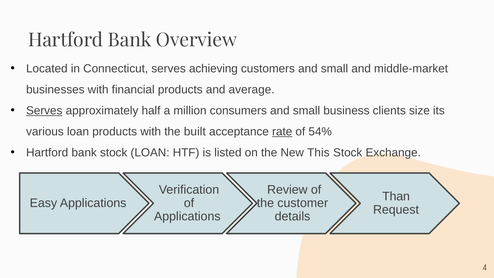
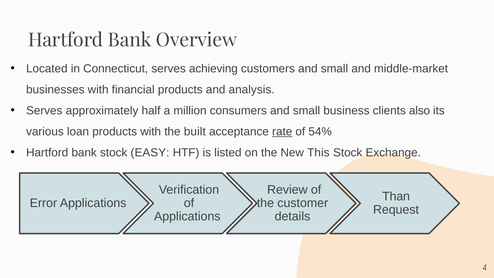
average: average -> analysis
Serves at (44, 110) underline: present -> none
size: size -> also
stock LOAN: LOAN -> EASY
Easy: Easy -> Error
